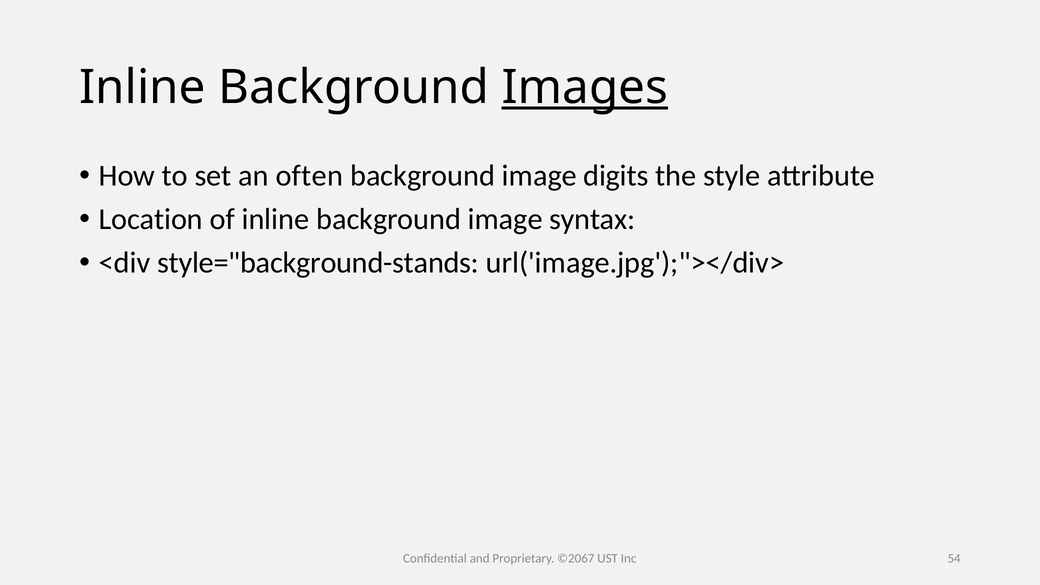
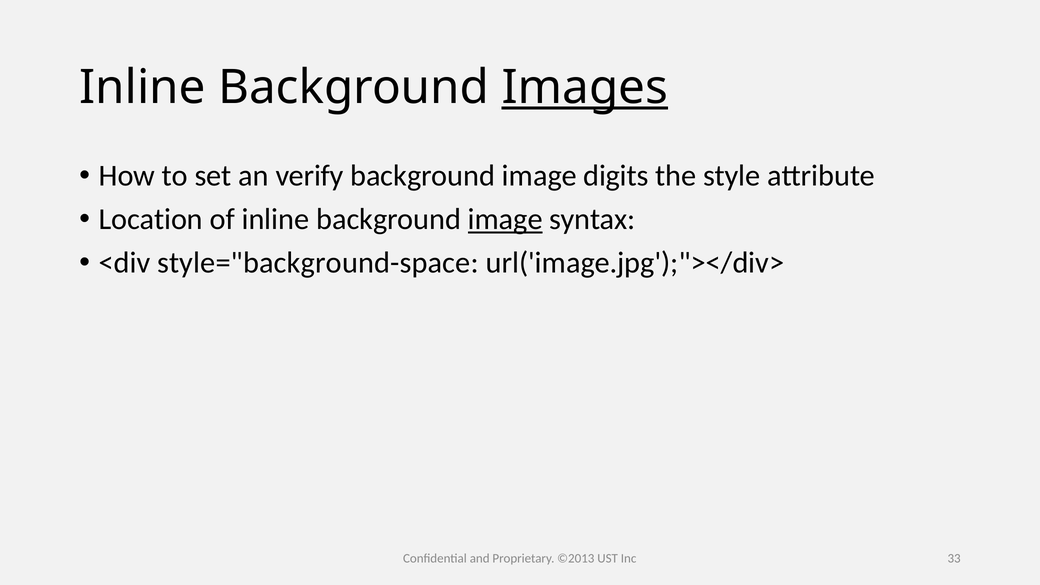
often: often -> verify
image at (505, 219) underline: none -> present
style="background-stands: style="background-stands -> style="background-space
©2067: ©2067 -> ©2013
54: 54 -> 33
